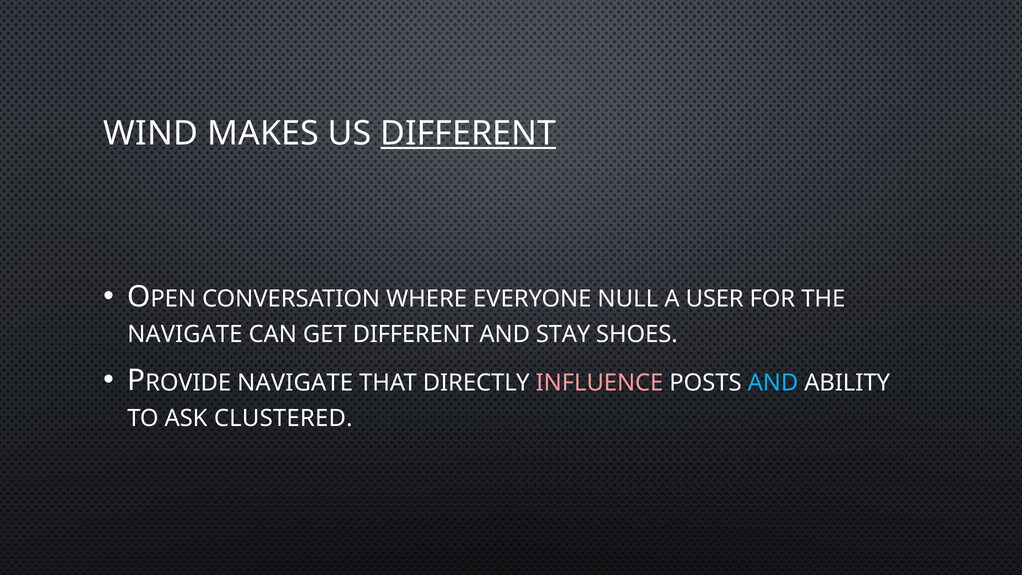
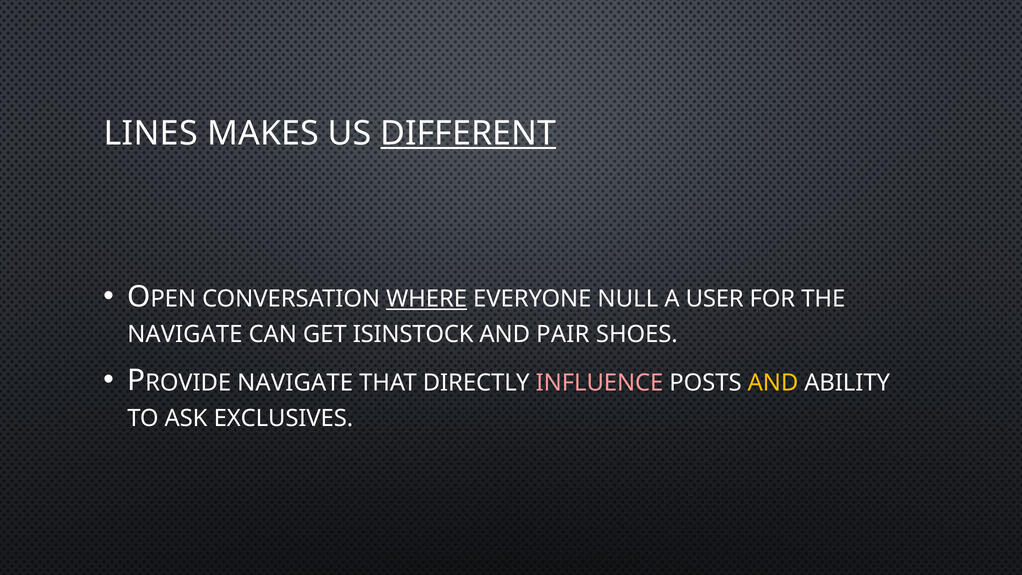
WIND: WIND -> LINES
WHERE underline: none -> present
GET DIFFERENT: DIFFERENT -> ISINSTOCK
STAY: STAY -> PAIR
AND at (773, 383) colour: light blue -> yellow
CLUSTERED: CLUSTERED -> EXCLUSIVES
